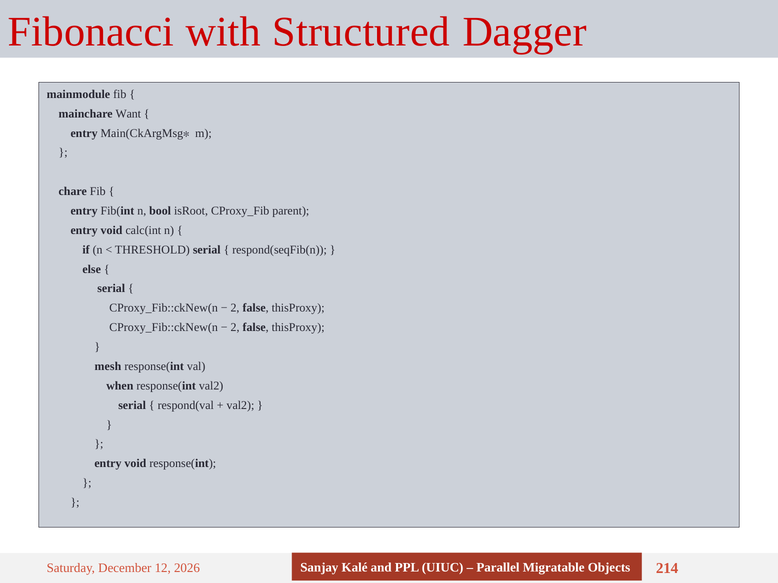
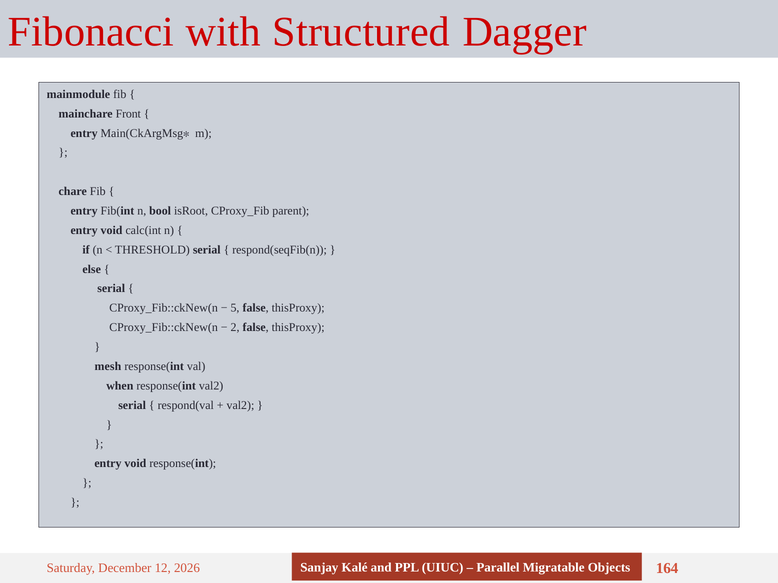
Want: Want -> Front
2 at (235, 308): 2 -> 5
214: 214 -> 164
